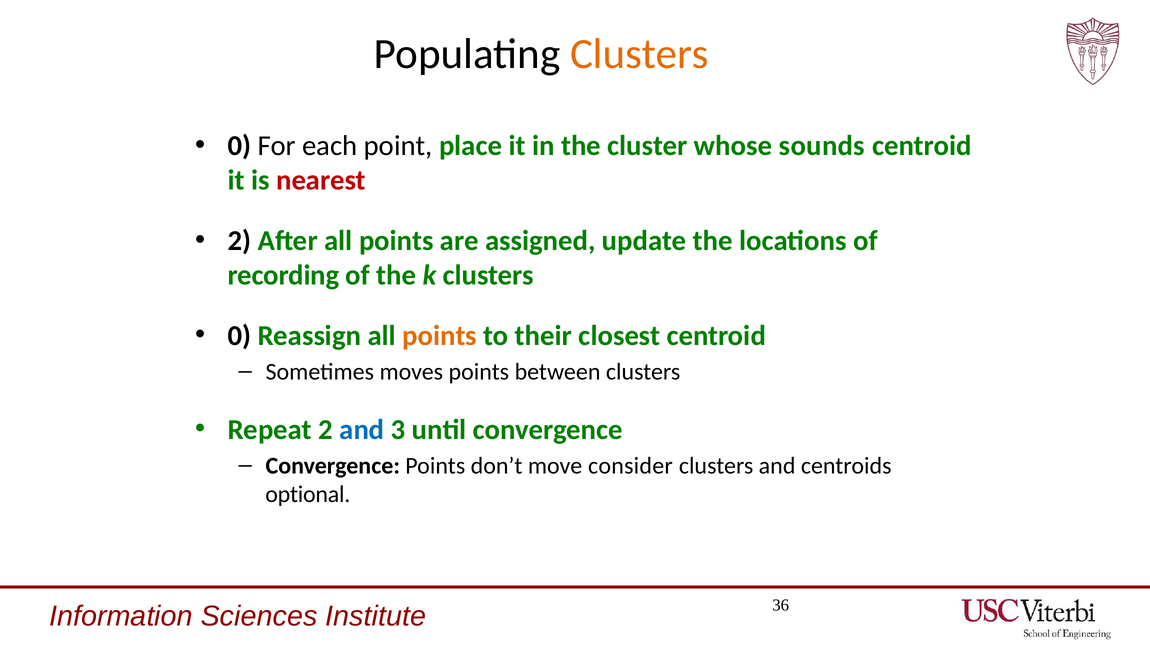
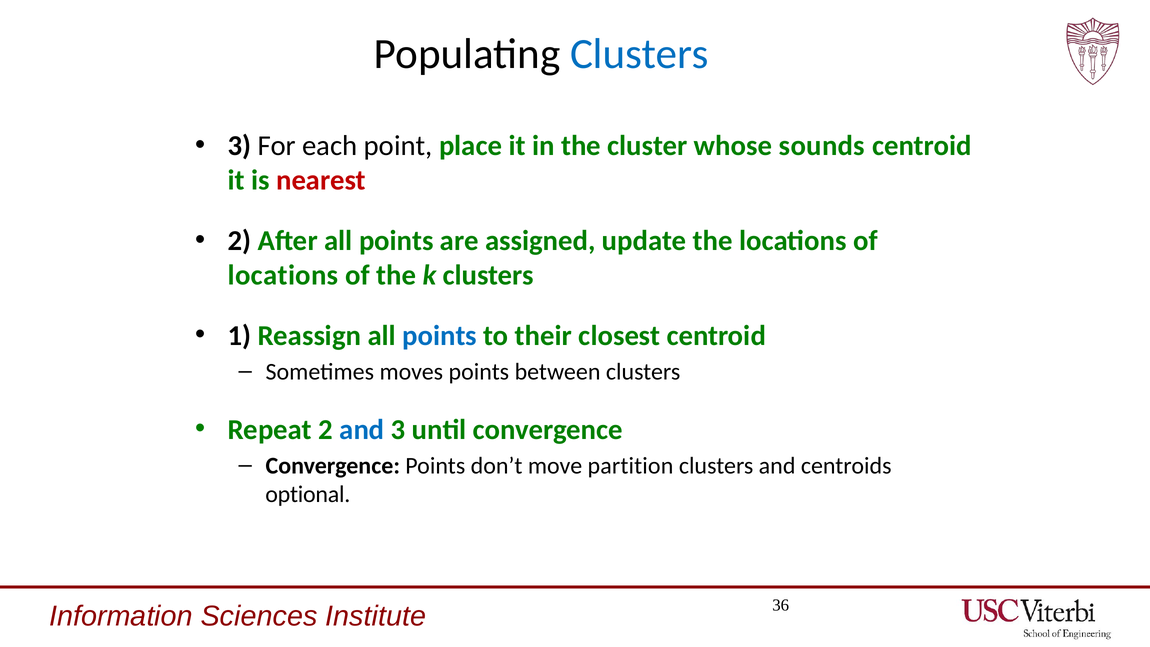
Clusters at (639, 54) colour: orange -> blue
0 at (240, 146): 0 -> 3
recording at (283, 275): recording -> locations
0 at (240, 336): 0 -> 1
points at (440, 336) colour: orange -> blue
consider: consider -> partition
